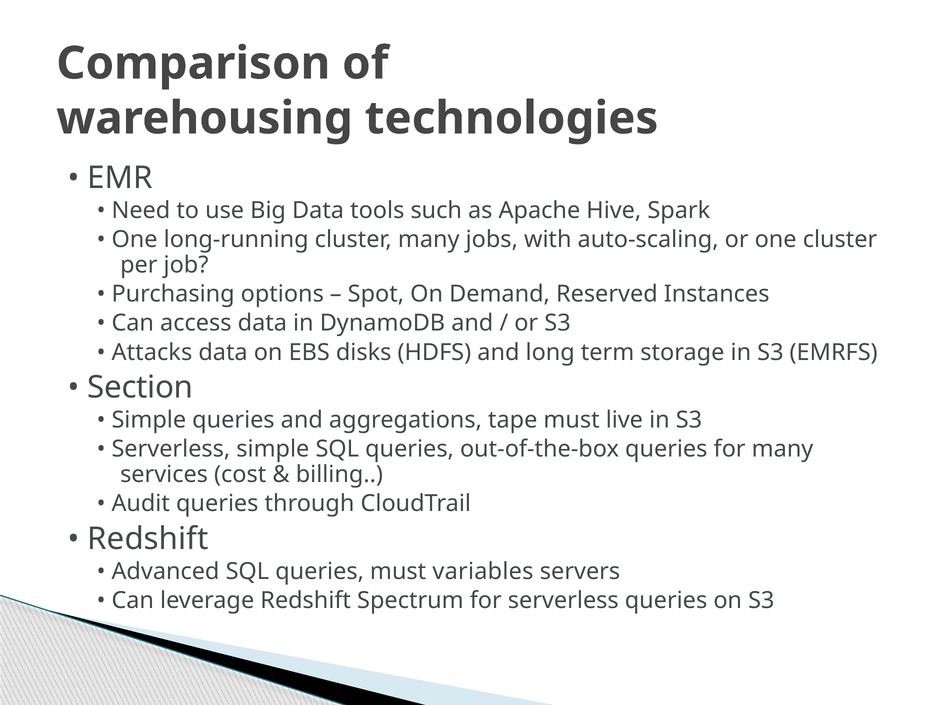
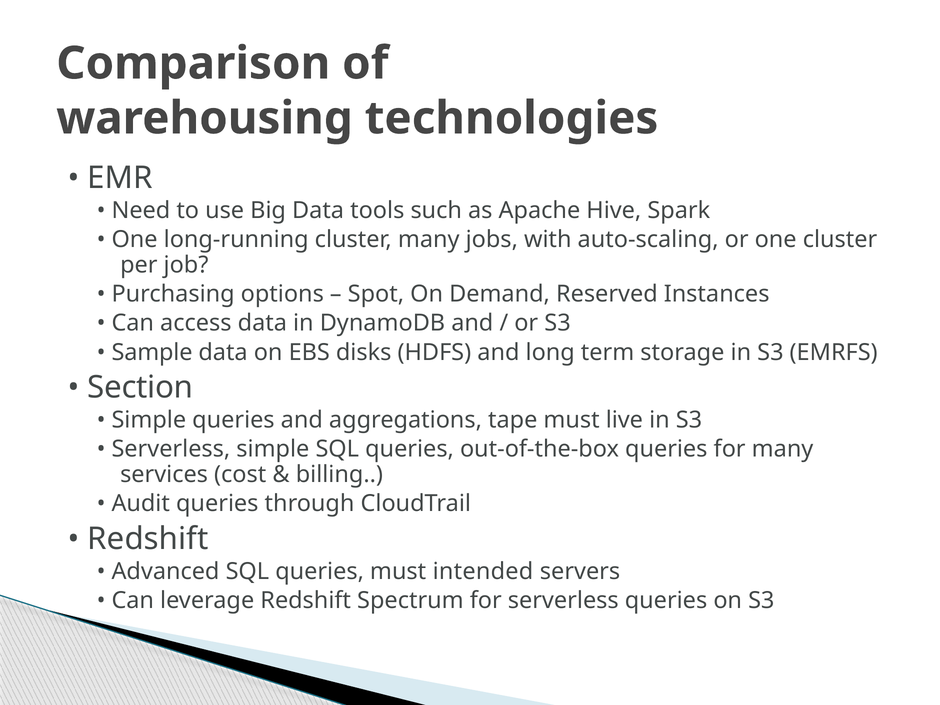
Attacks: Attacks -> Sample
variables: variables -> intended
